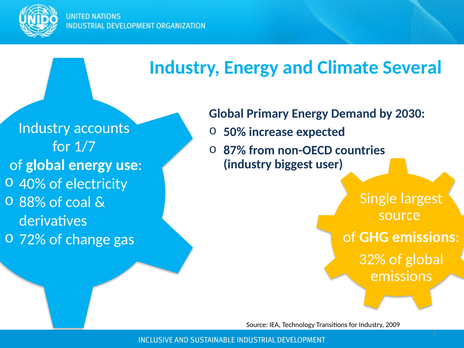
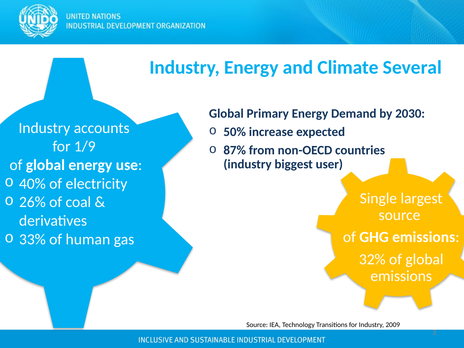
1/7: 1/7 -> 1/9
88%: 88% -> 26%
72%: 72% -> 33%
change: change -> human
